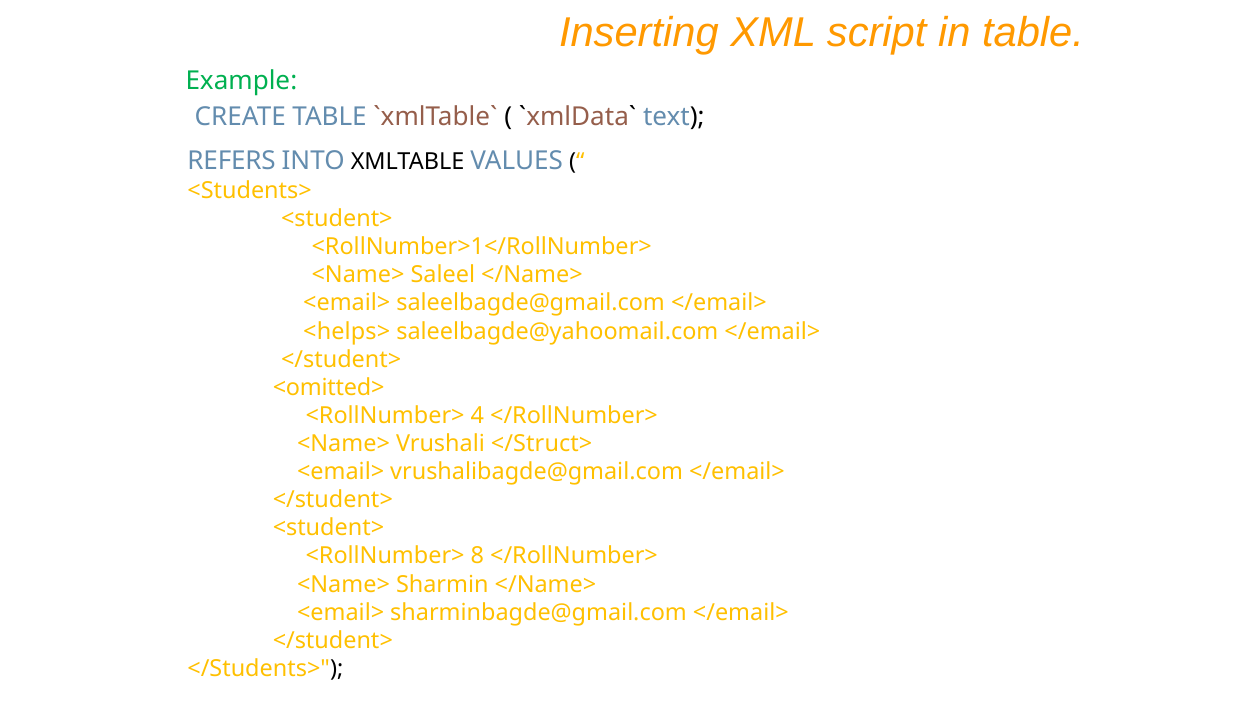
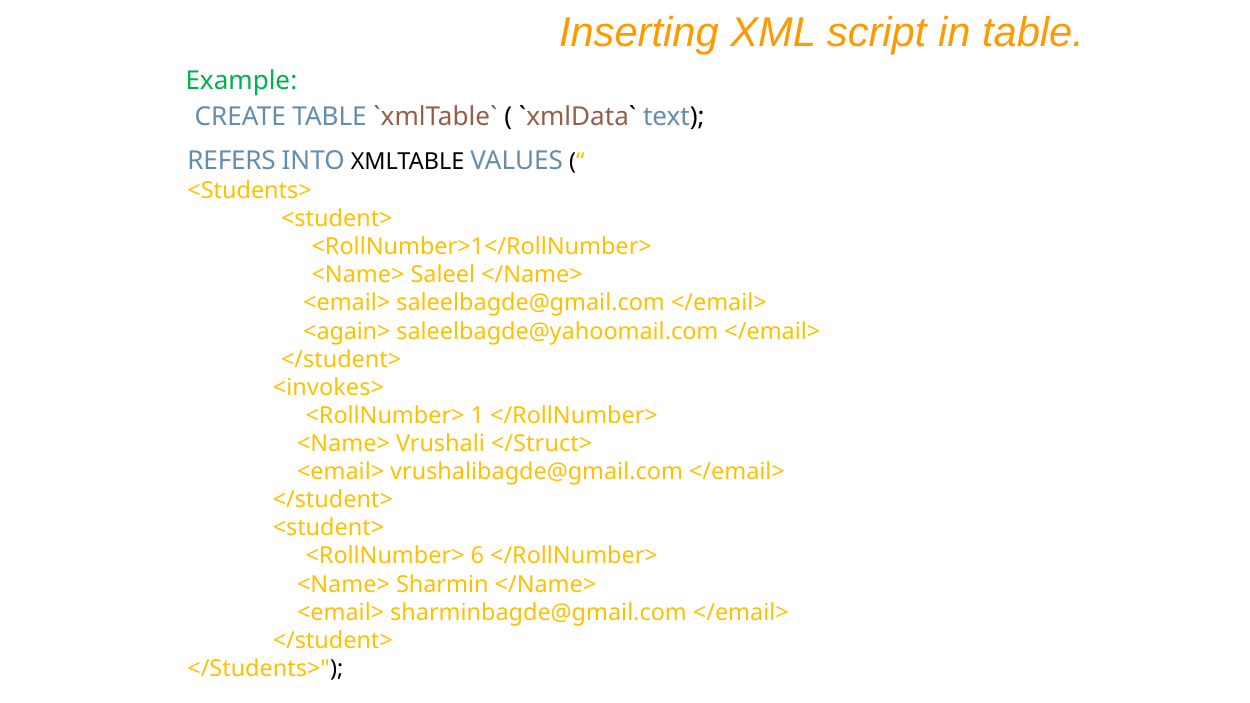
<helps>: <helps> -> <again>
<omitted>: <omitted> -> <invokes>
4: 4 -> 1
8: 8 -> 6
